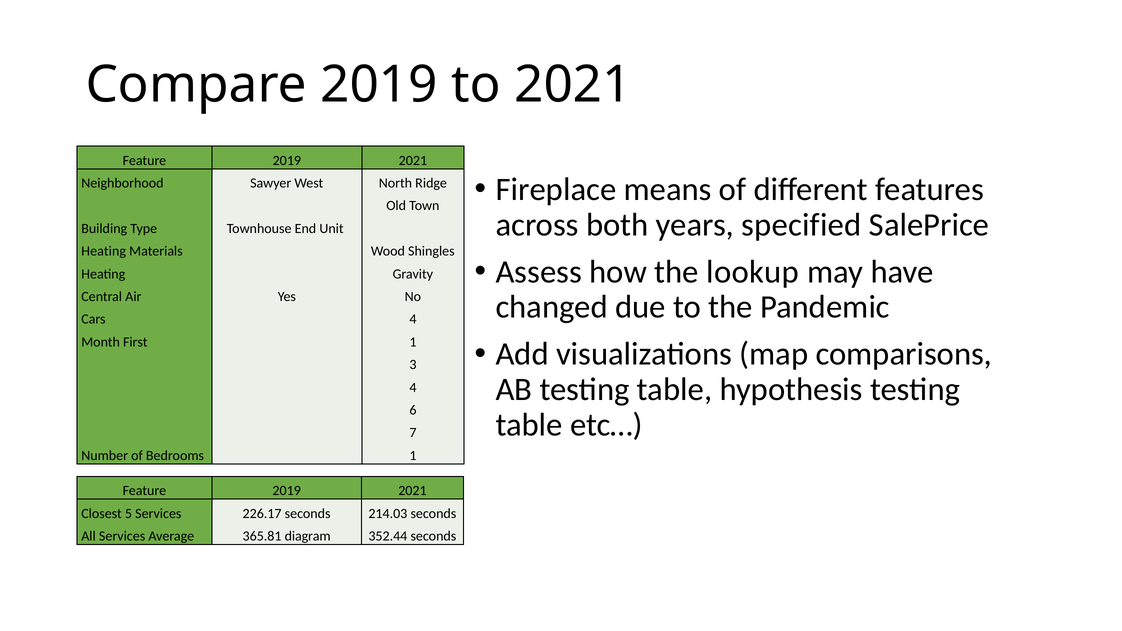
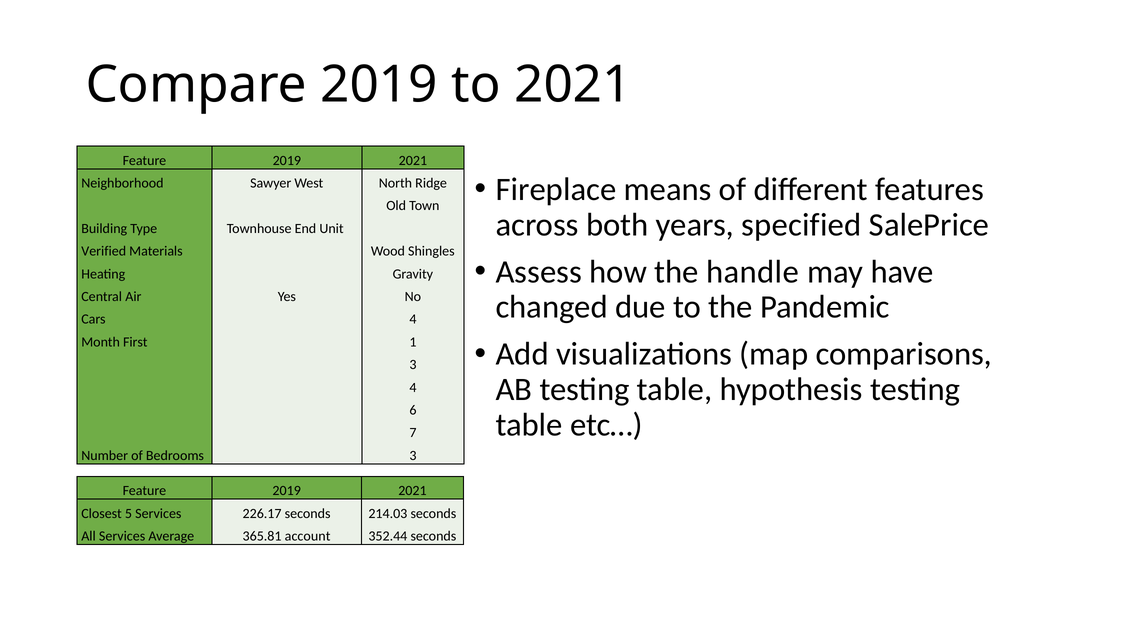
Heating at (104, 251): Heating -> Verified
lookup: lookup -> handle
Bedrooms 1: 1 -> 3
diagram: diagram -> account
